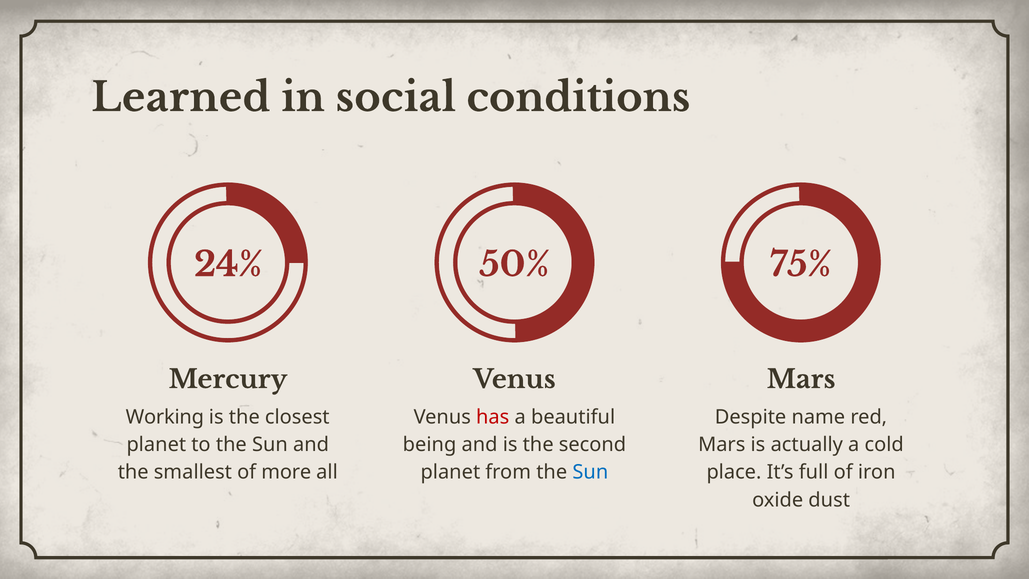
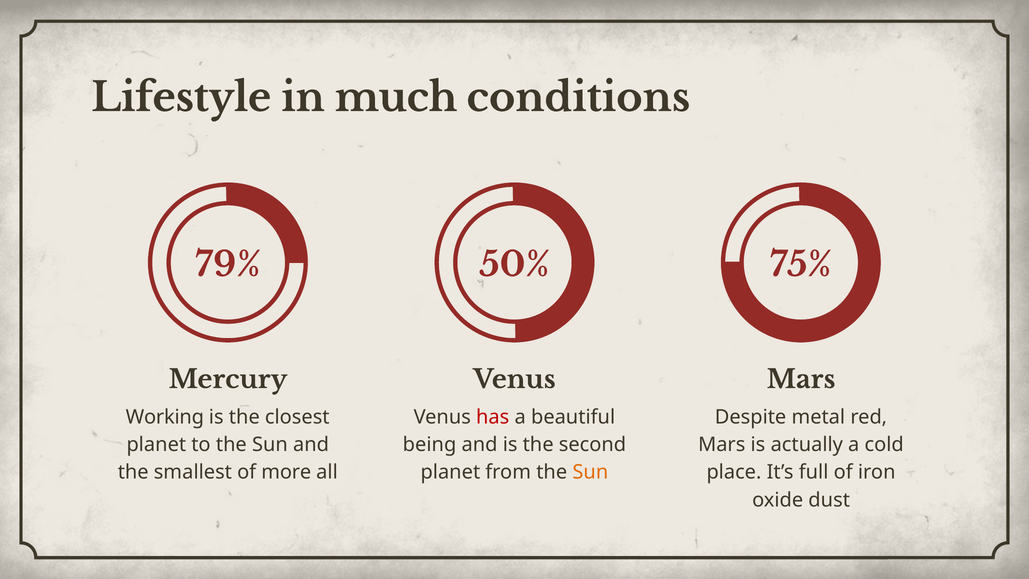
Learned: Learned -> Lifestyle
social: social -> much
24%: 24% -> 79%
name: name -> metal
Sun at (590, 472) colour: blue -> orange
